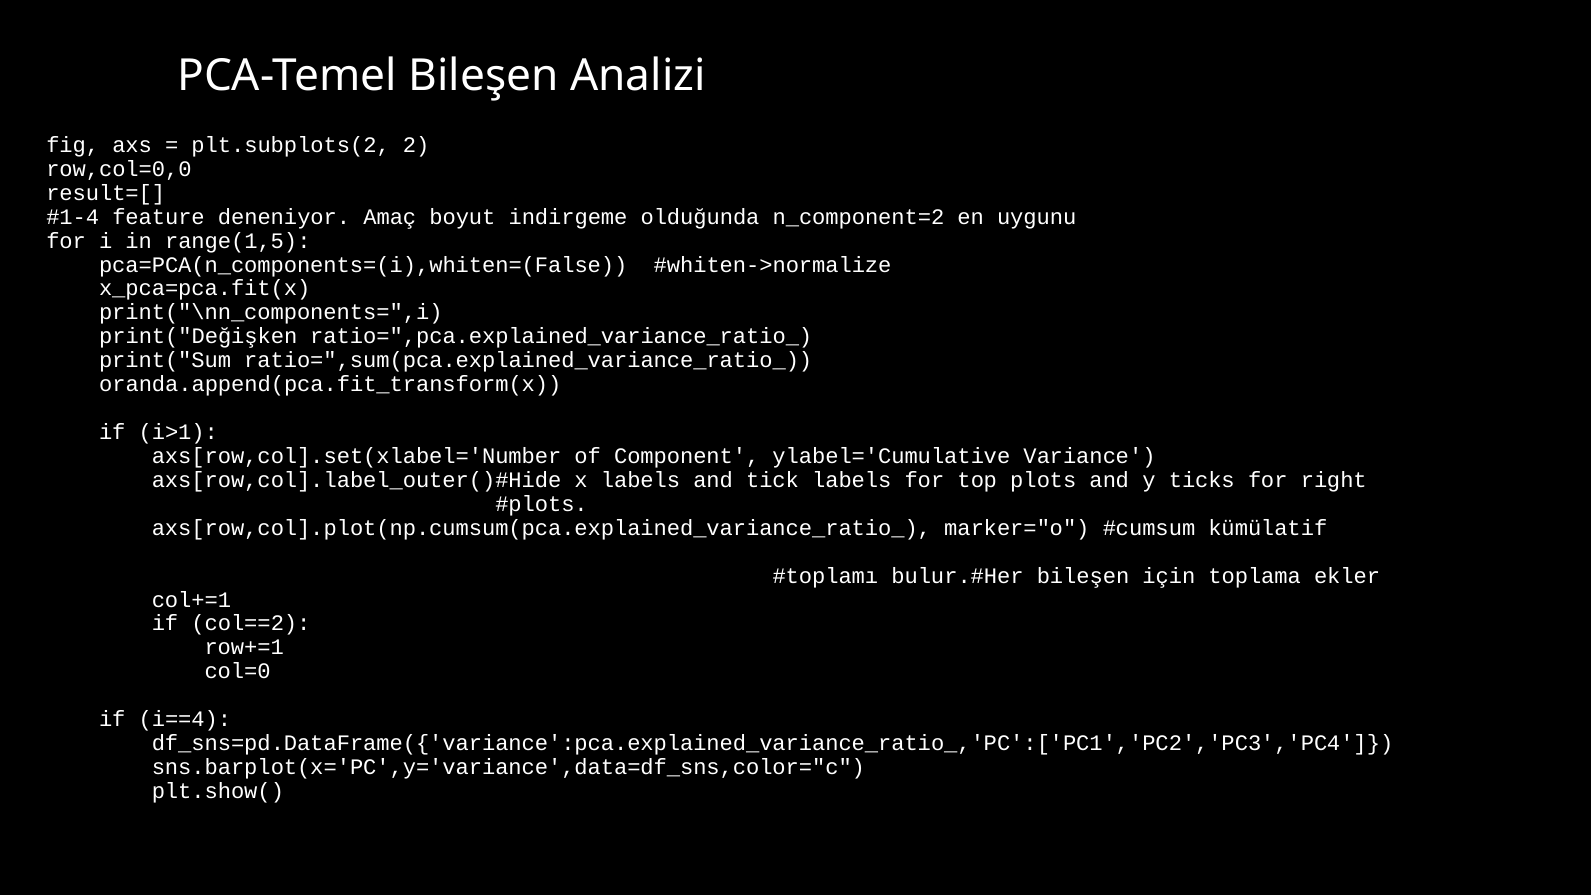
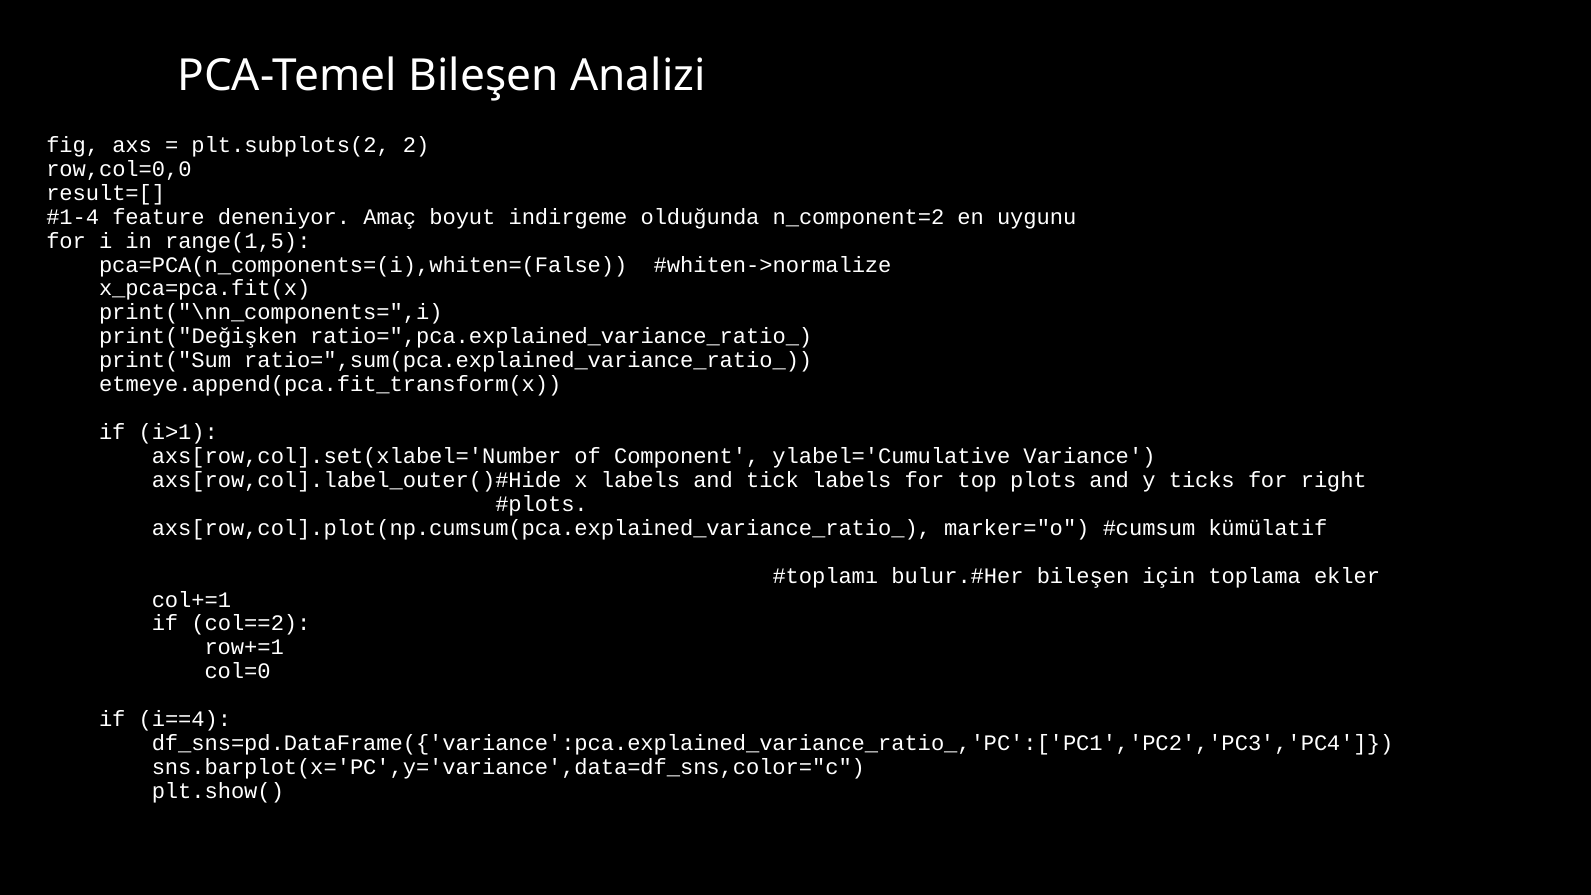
oranda.append(pca.fit_transform(x: oranda.append(pca.fit_transform(x -> etmeye.append(pca.fit_transform(x
